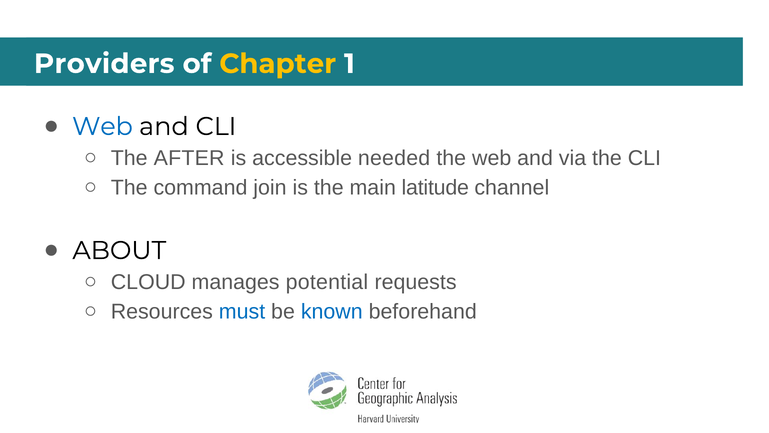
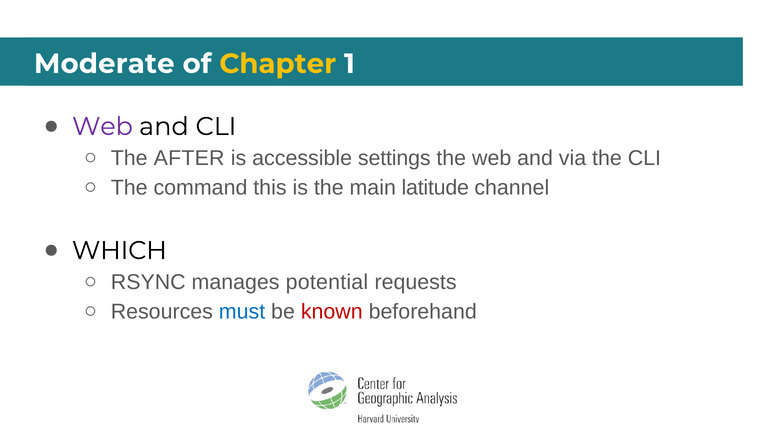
Providers: Providers -> Moderate
Web at (102, 126) colour: blue -> purple
needed: needed -> settings
join: join -> this
ABOUT: ABOUT -> WHICH
CLOUD: CLOUD -> RSYNC
known colour: blue -> red
